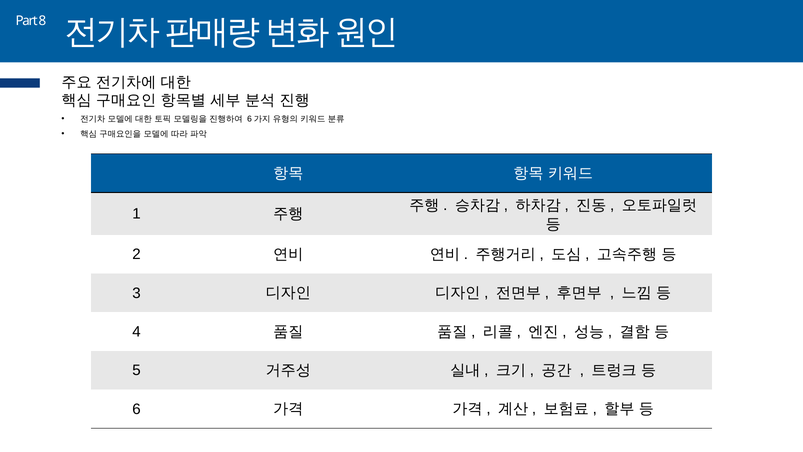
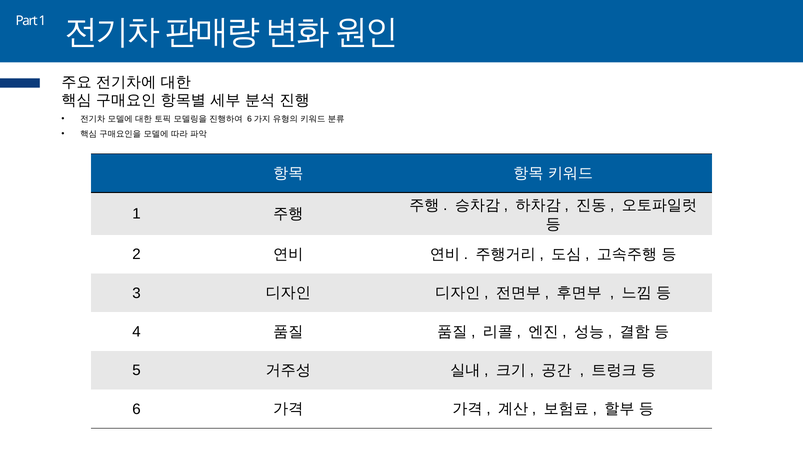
Part 8: 8 -> 1
